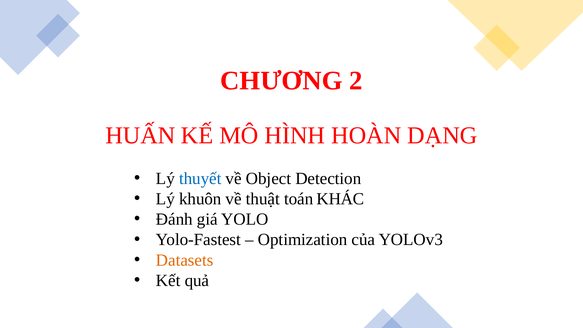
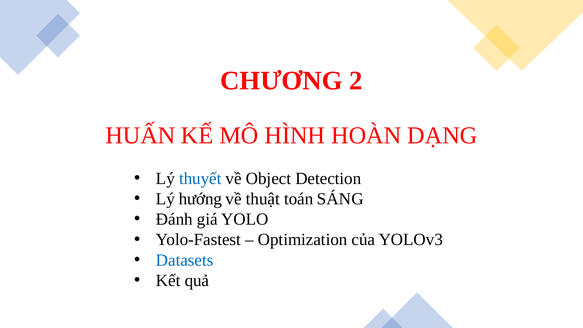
khuôn: khuôn -> hướng
KHÁC: KHÁC -> SÁNG
Datasets colour: orange -> blue
